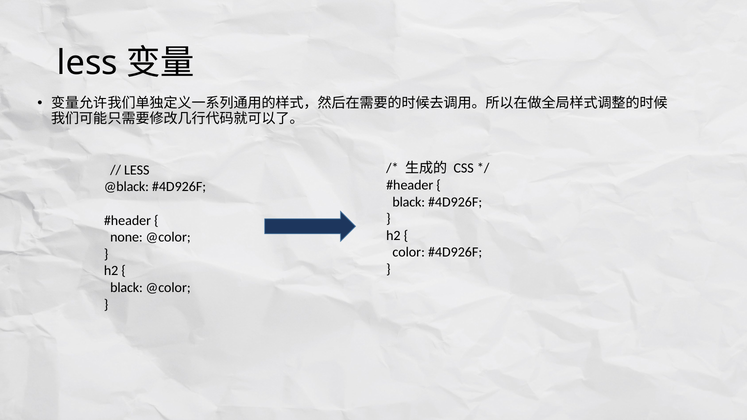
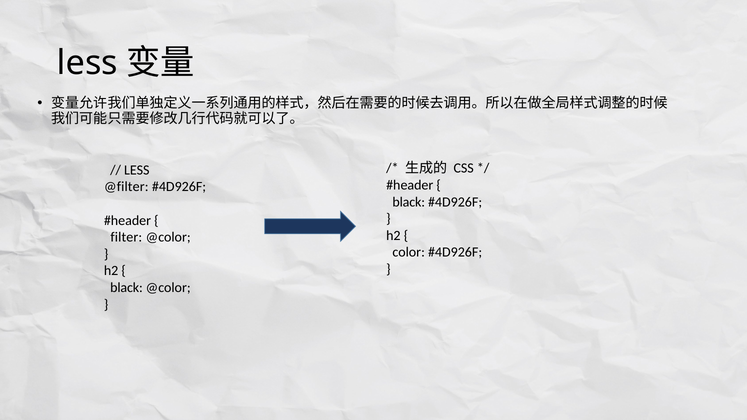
@black: @black -> @filter
none: none -> filter
